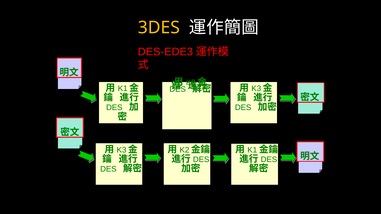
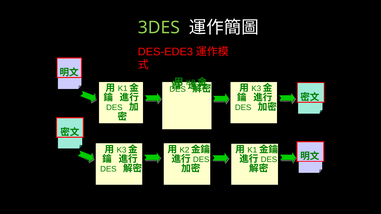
3DES colour: yellow -> light green
